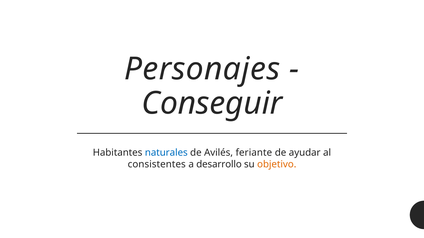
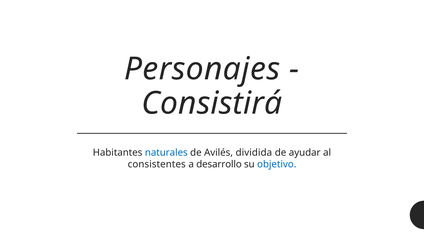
Conseguir: Conseguir -> Consistirá
feriante: feriante -> dividida
objetivo colour: orange -> blue
